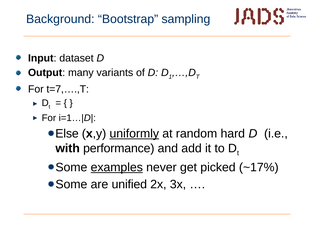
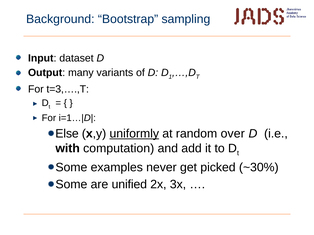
t=7,….,T: t=7,….,T -> t=3,….,T
hard: hard -> over
performance: performance -> computation
examples underline: present -> none
~17%: ~17% -> ~30%
